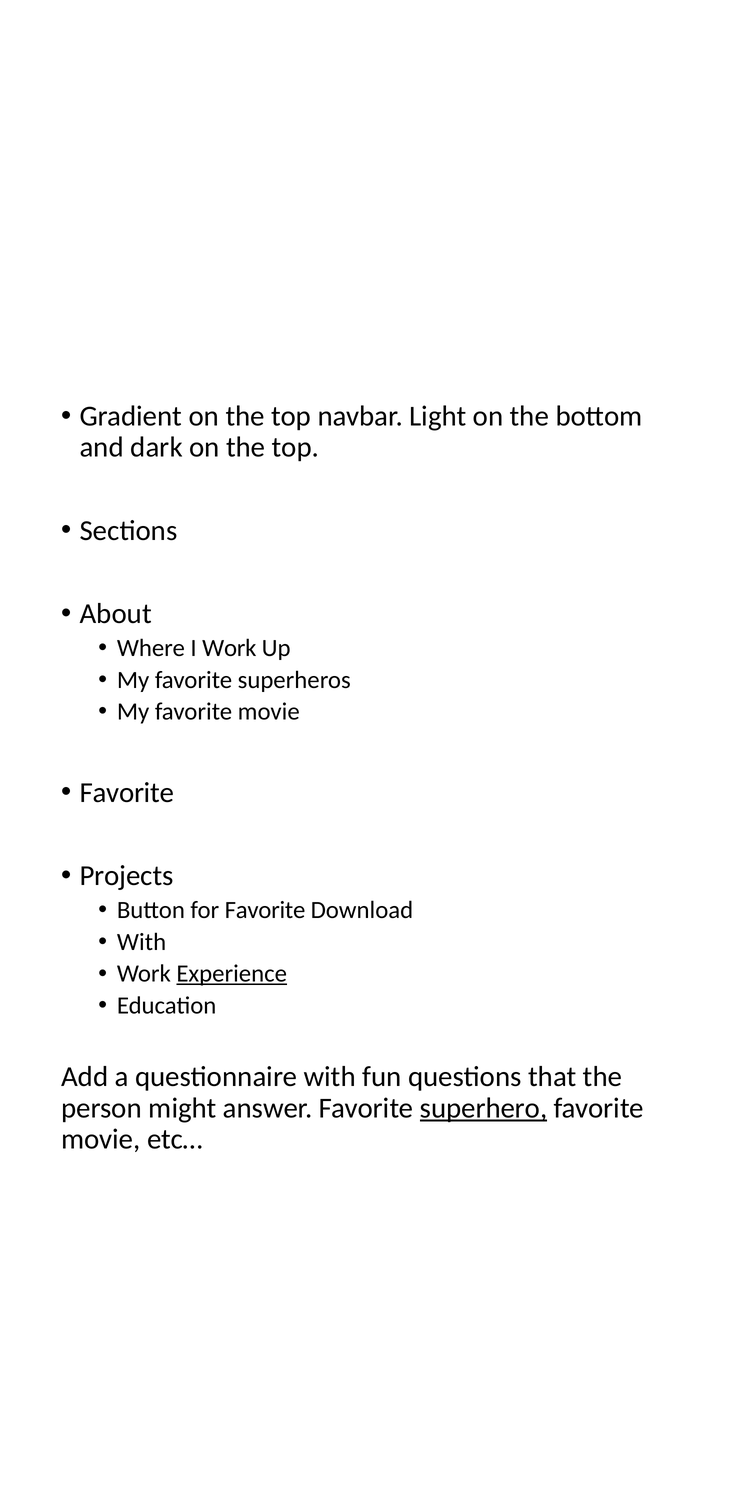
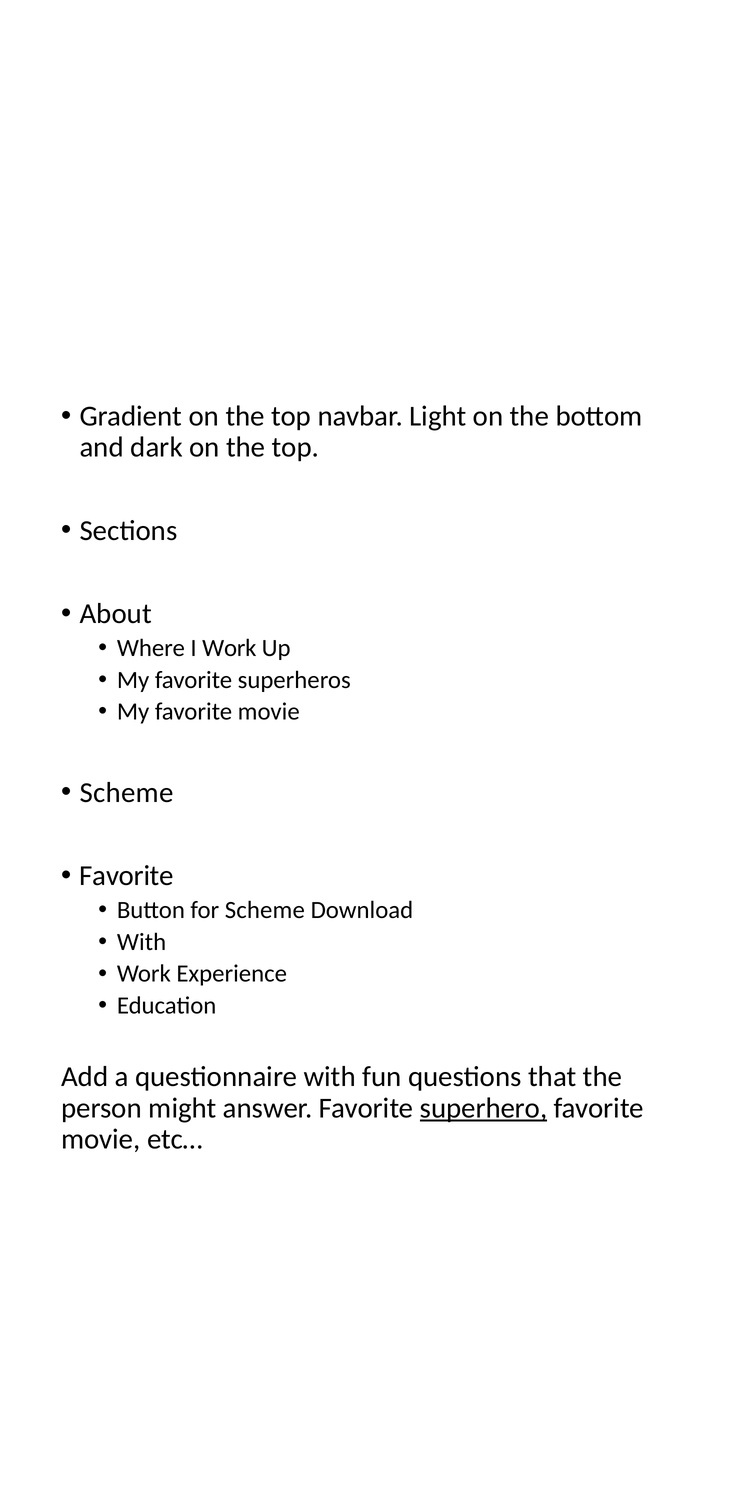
Favorite at (127, 793): Favorite -> Scheme
Projects at (127, 876): Projects -> Favorite
for Favorite: Favorite -> Scheme
Experience underline: present -> none
